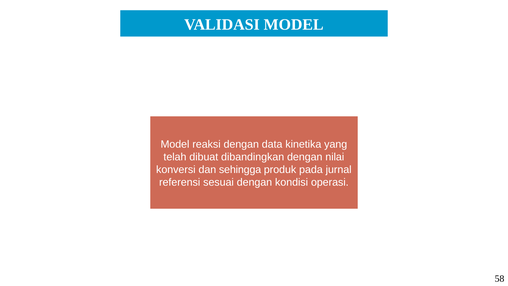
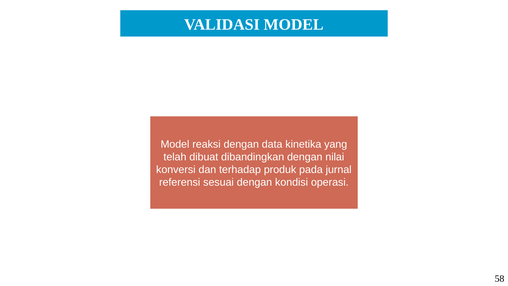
sehingga: sehingga -> terhadap
